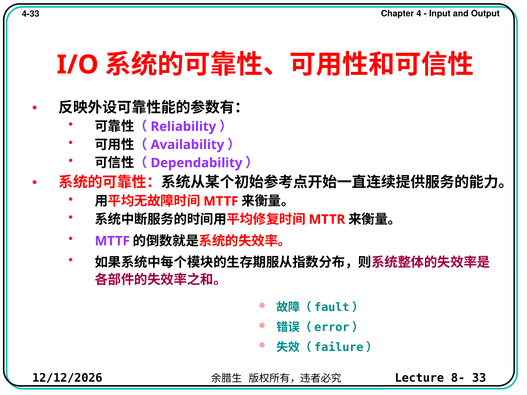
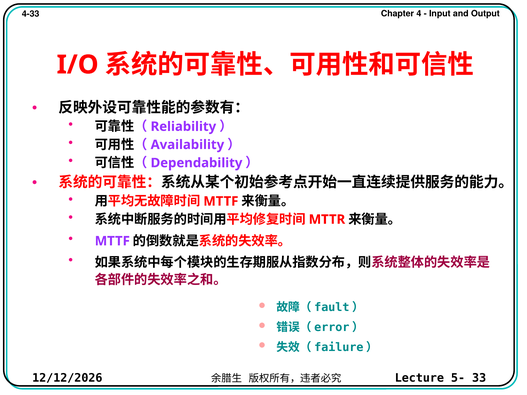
8-: 8- -> 5-
